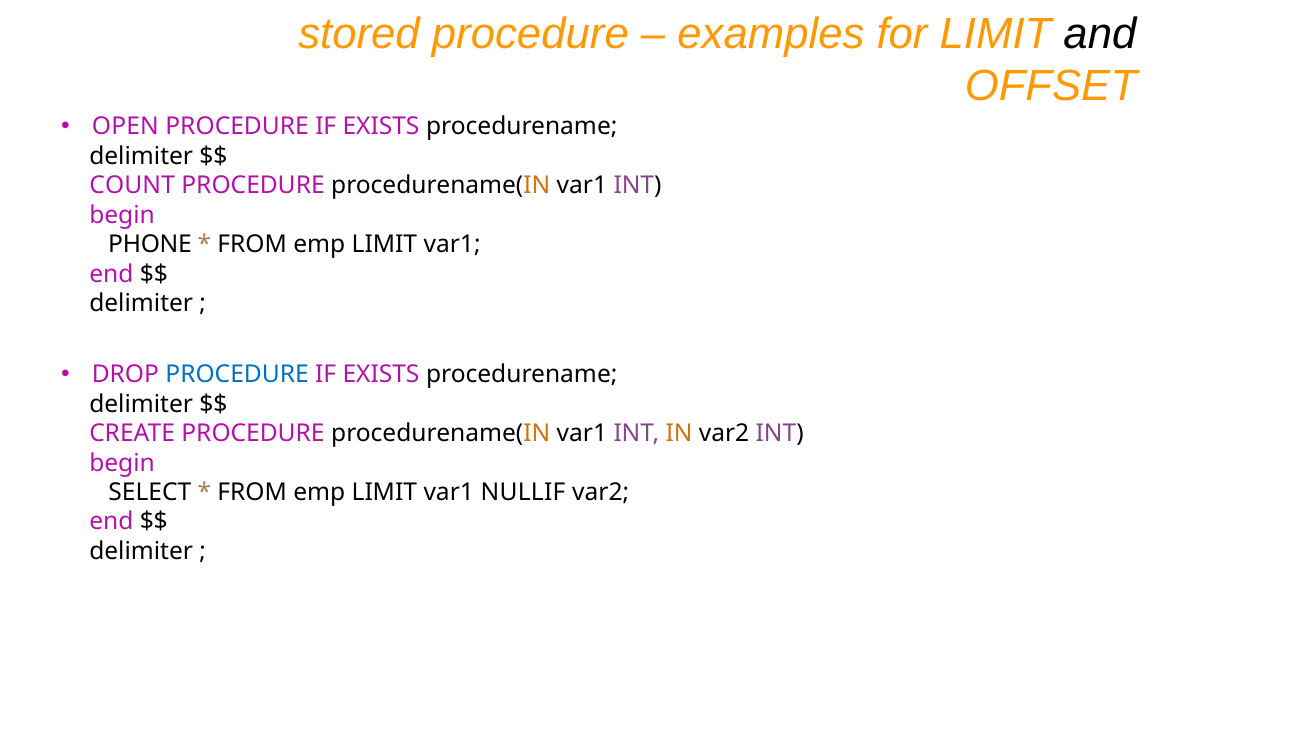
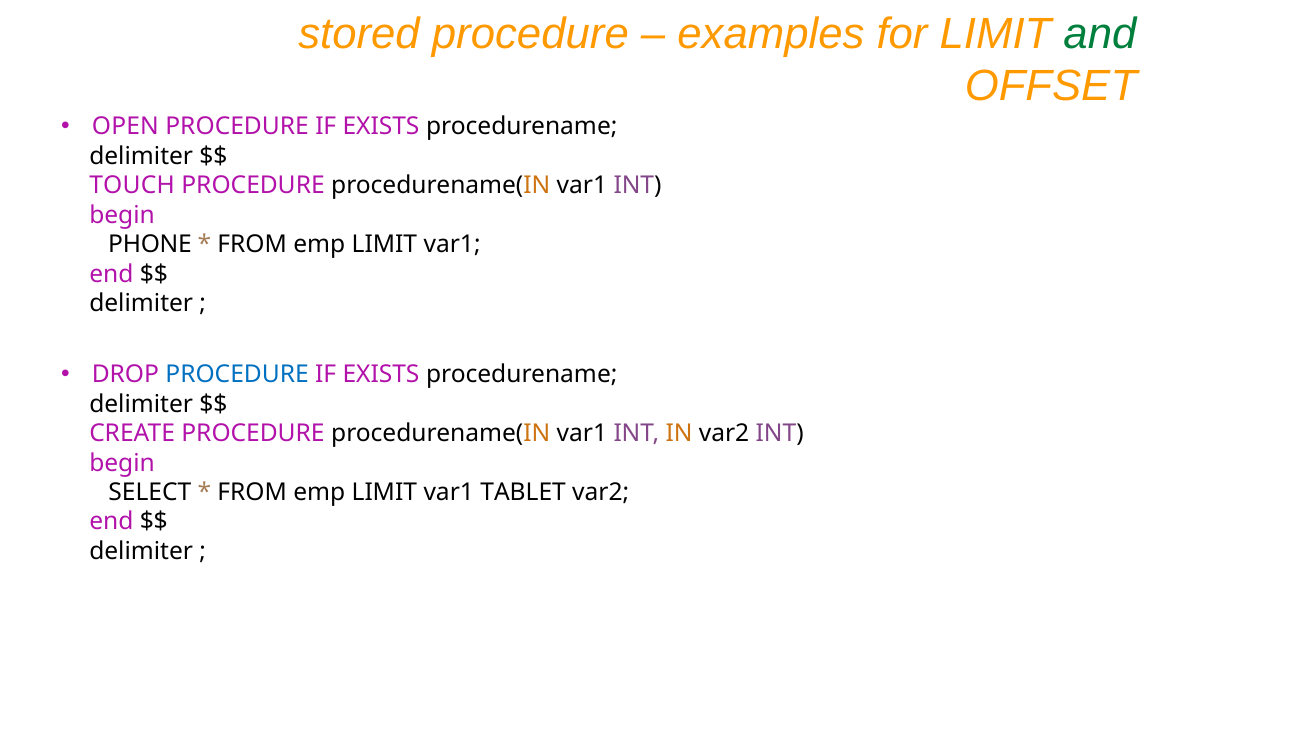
and colour: black -> green
COUNT: COUNT -> TOUCH
NULLIF: NULLIF -> TABLET
